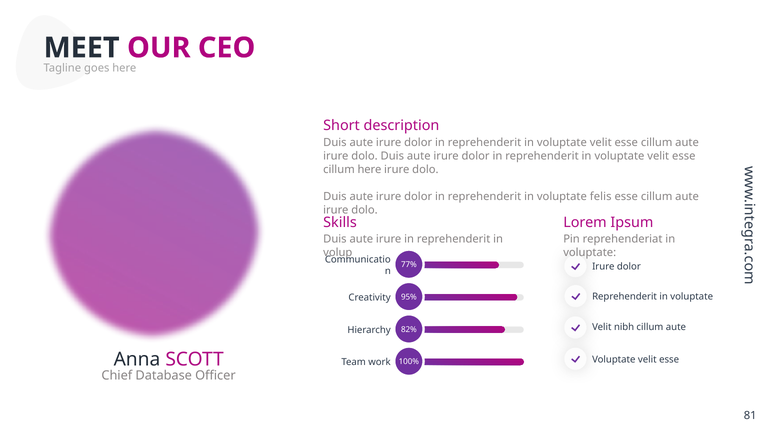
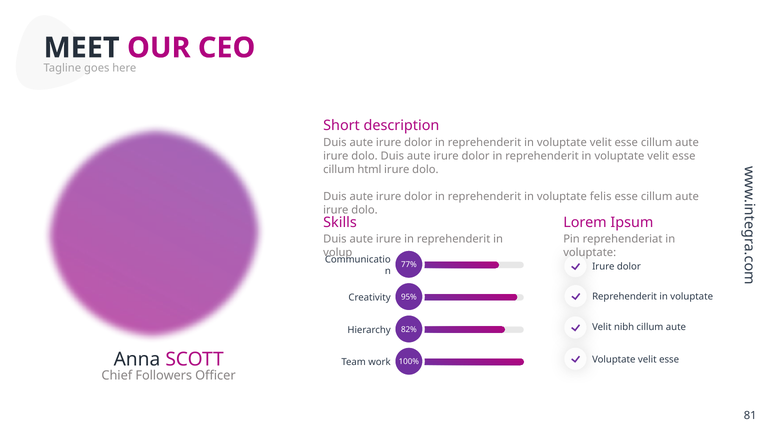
cillum here: here -> html
Database: Database -> Followers
